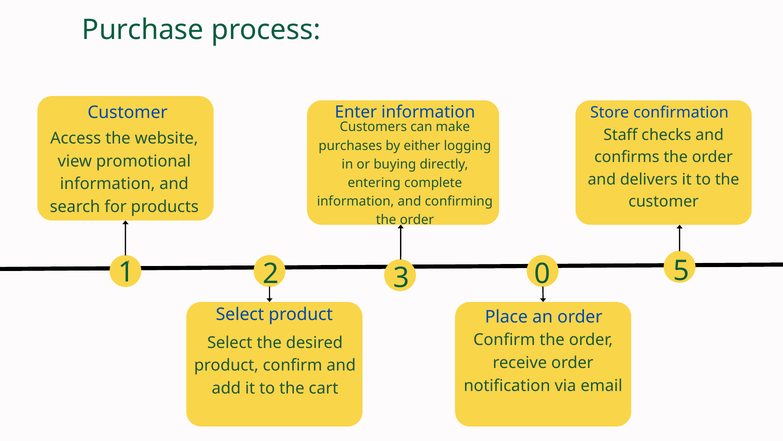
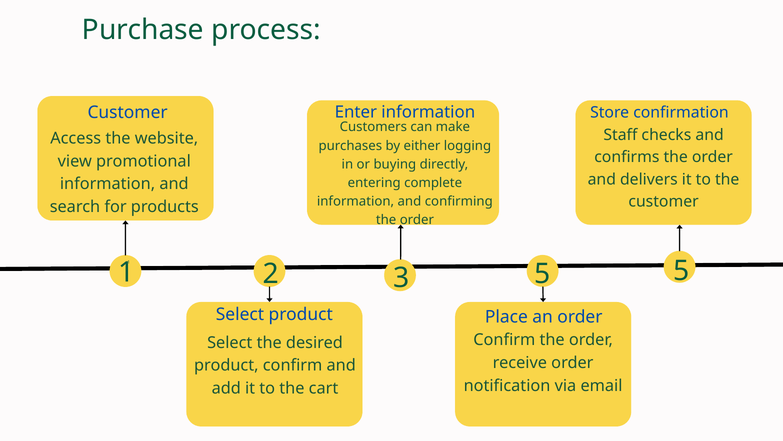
2 0: 0 -> 5
